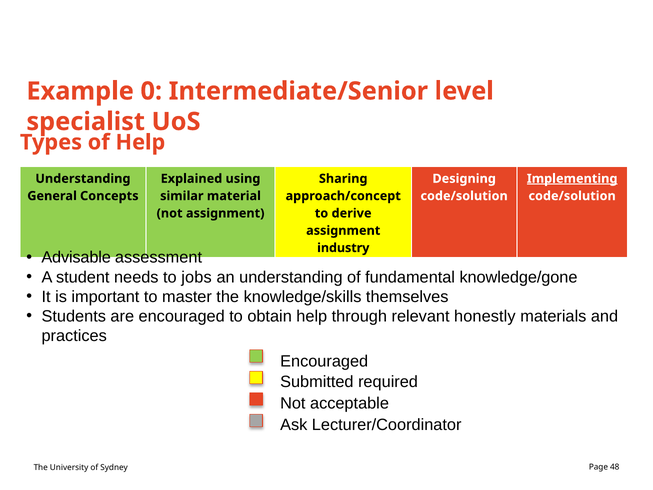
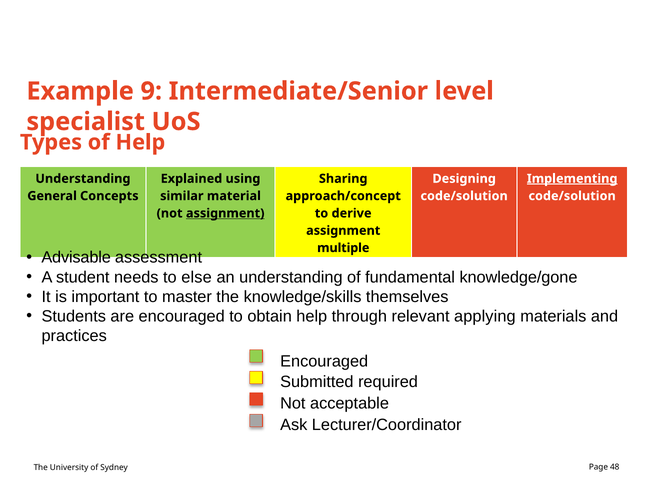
0: 0 -> 9
assignment at (225, 213) underline: none -> present
industry: industry -> multiple
jobs: jobs -> else
honestly: honestly -> applying
